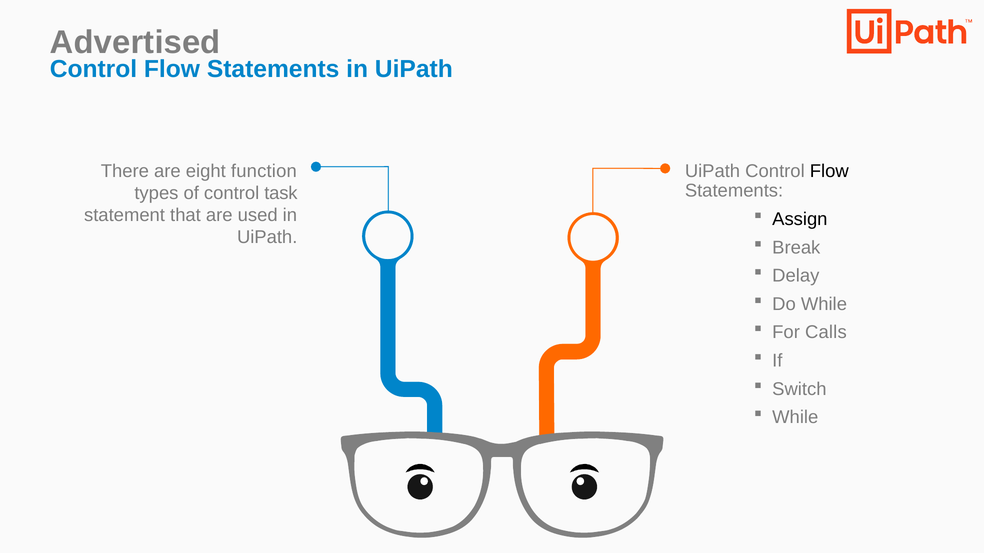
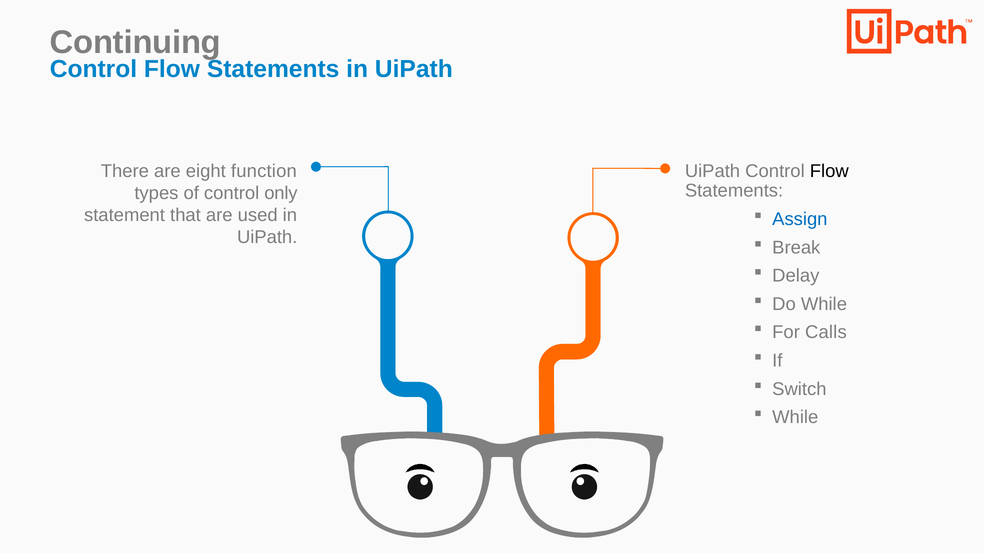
Advertised: Advertised -> Continuing
task: task -> only
Assign colour: black -> blue
